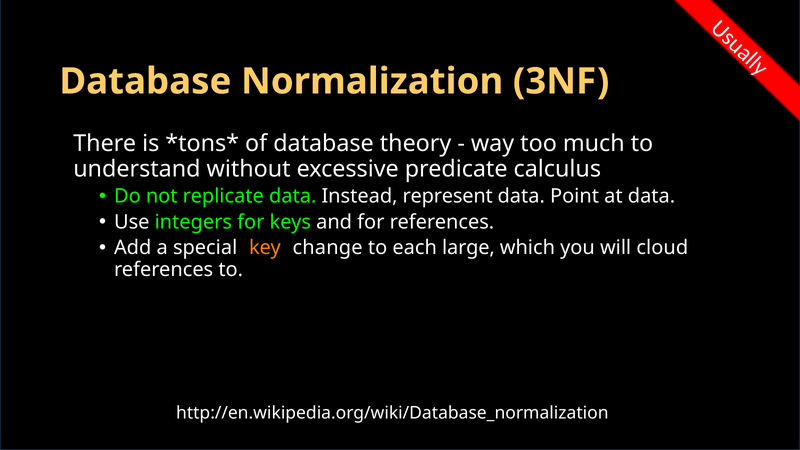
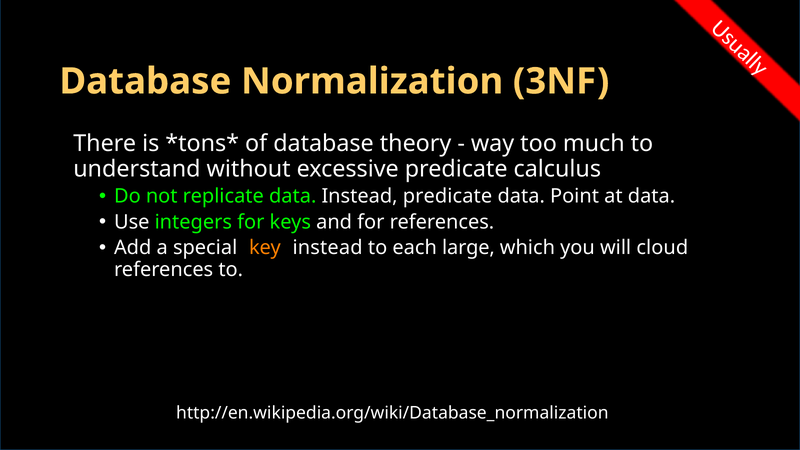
Instead represent: represent -> predicate
change at (328, 248): change -> instead
